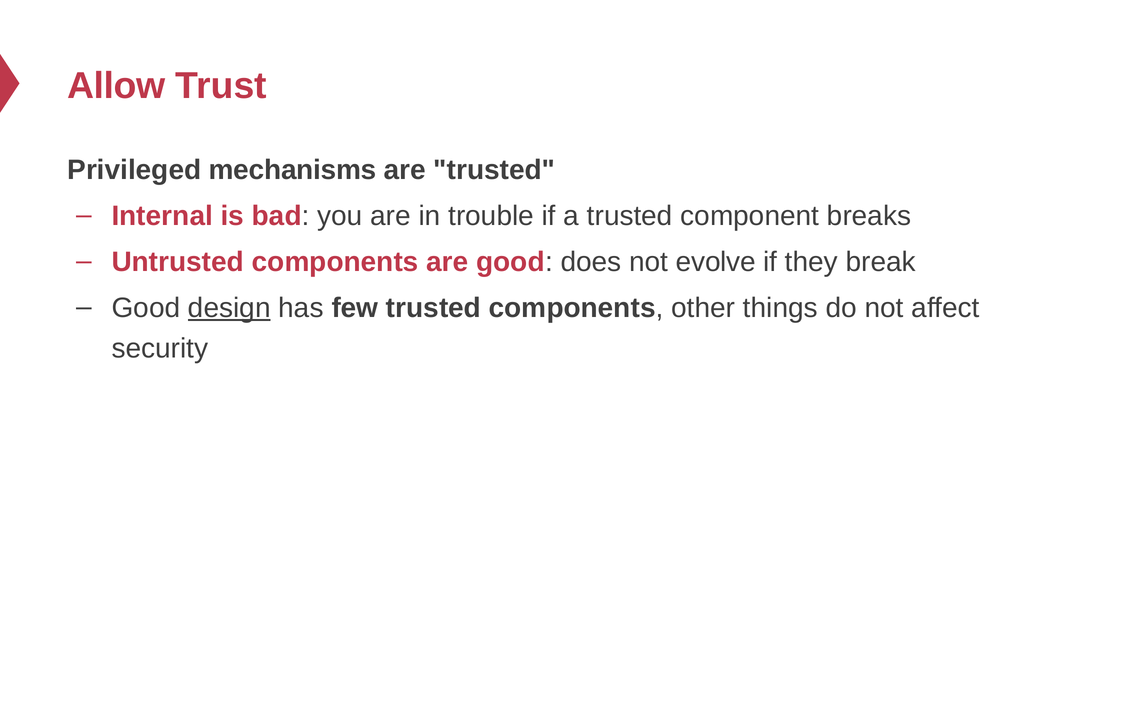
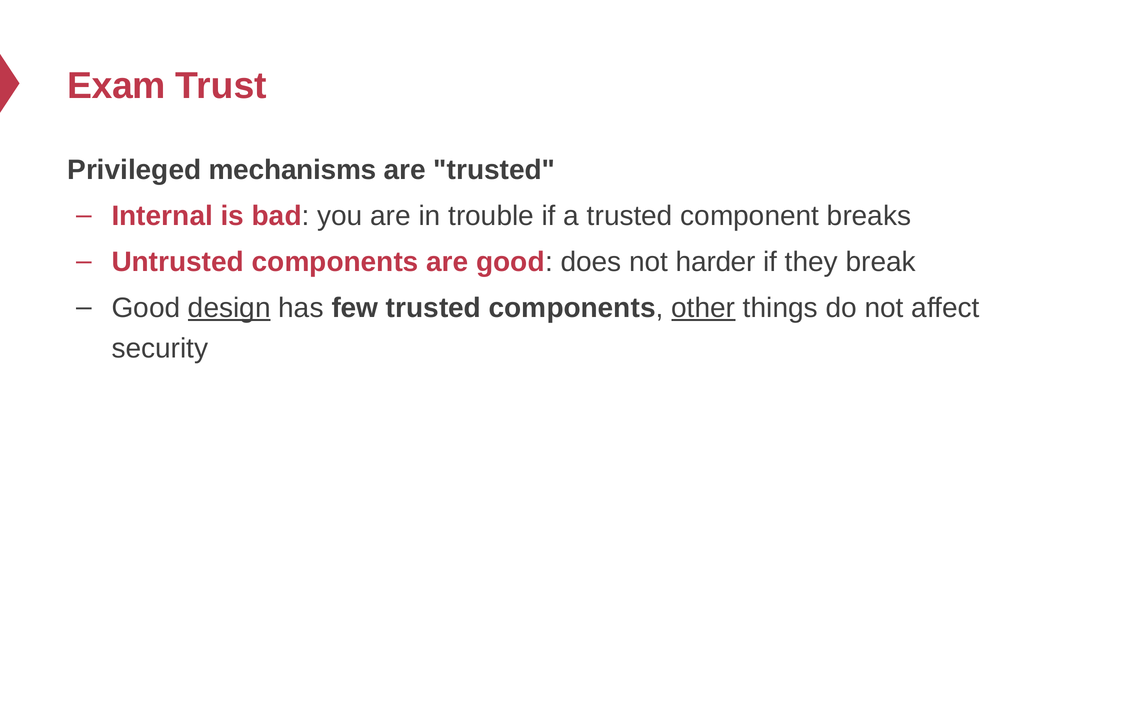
Allow: Allow -> Exam
evolve: evolve -> harder
other underline: none -> present
